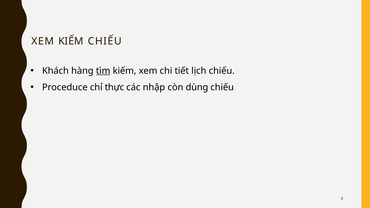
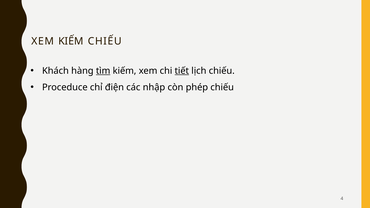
tiết underline: none -> present
thực: thực -> điện
dùng: dùng -> phép
